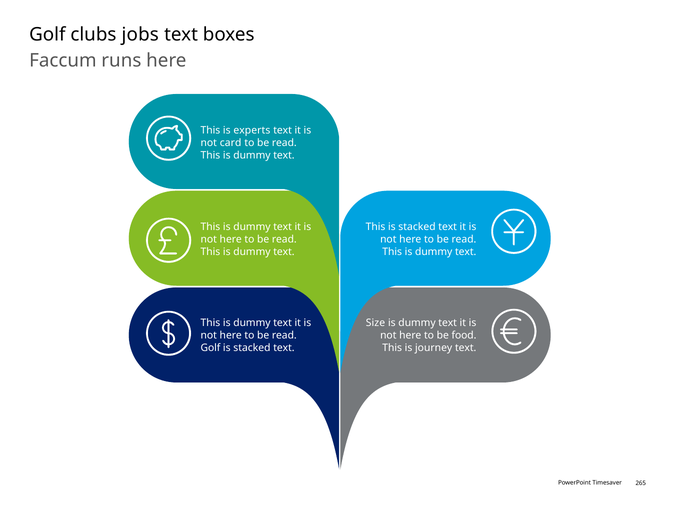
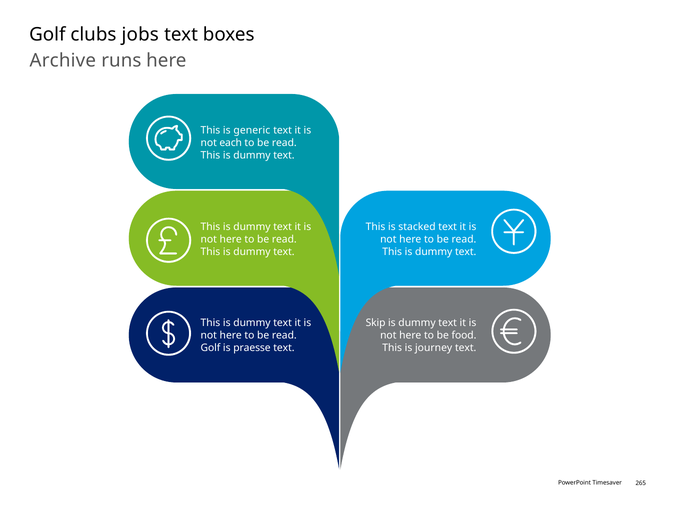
Faccum: Faccum -> Archive
experts: experts -> generic
card: card -> each
Size: Size -> Skip
stacked at (252, 348): stacked -> praesse
